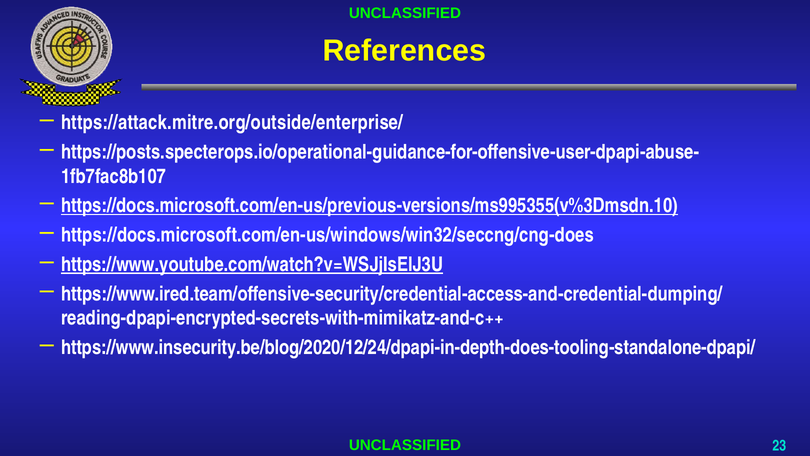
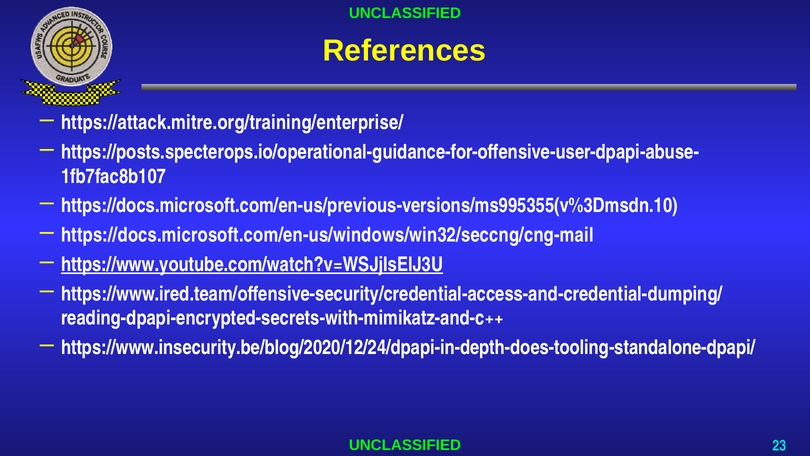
https://attack.mitre.org/outside/enterprise/: https://attack.mitre.org/outside/enterprise/ -> https://attack.mitre.org/training/enterprise/
https://docs.microsoft.com/en-us/previous-versions/ms995355(v%3Dmsdn.10 underline: present -> none
https://docs.microsoft.com/en-us/windows/win32/seccng/cng-does: https://docs.microsoft.com/en-us/windows/win32/seccng/cng-does -> https://docs.microsoft.com/en-us/windows/win32/seccng/cng-mail
